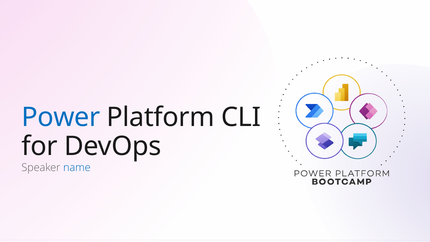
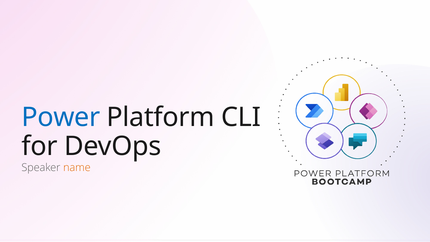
name colour: blue -> orange
